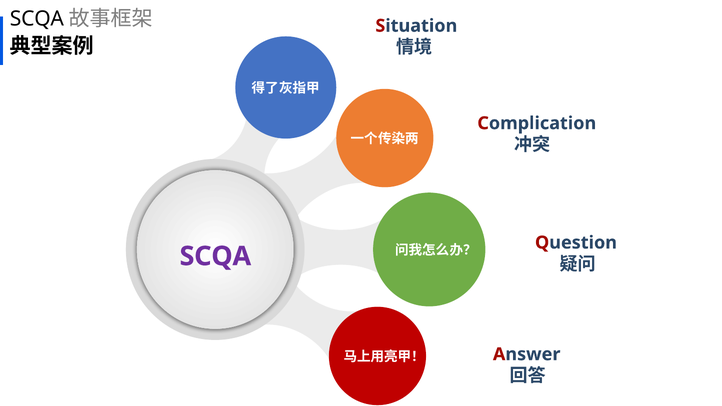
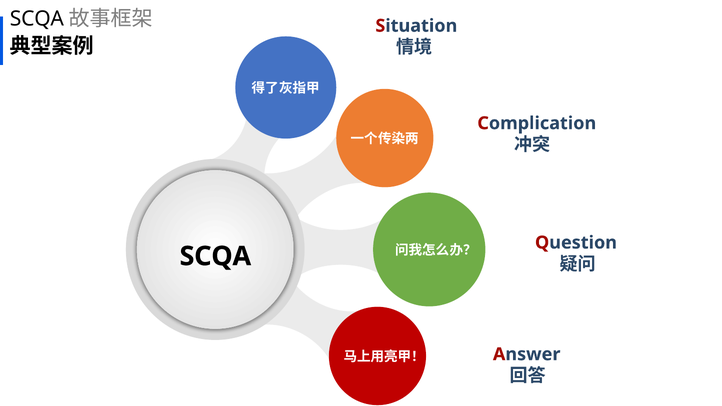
SCQA at (215, 256) colour: purple -> black
